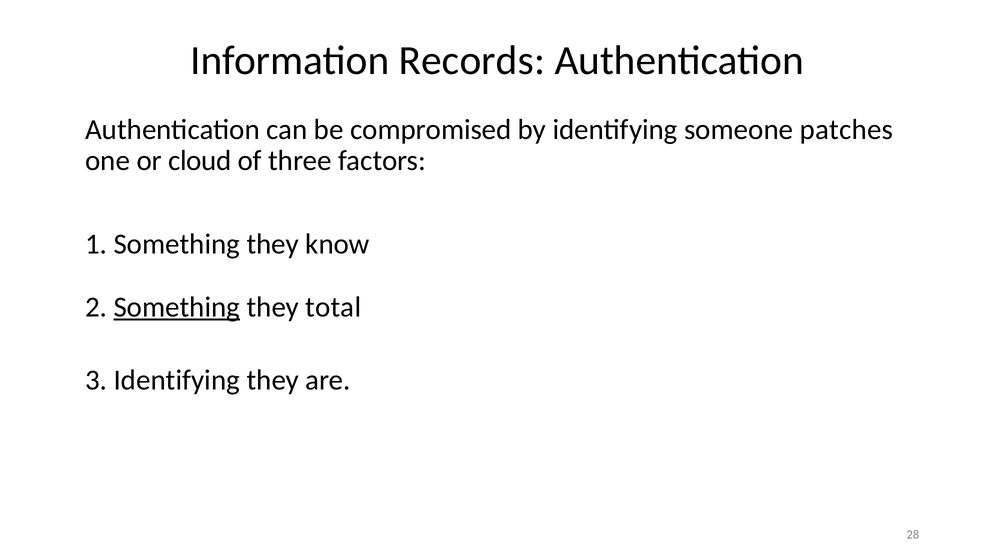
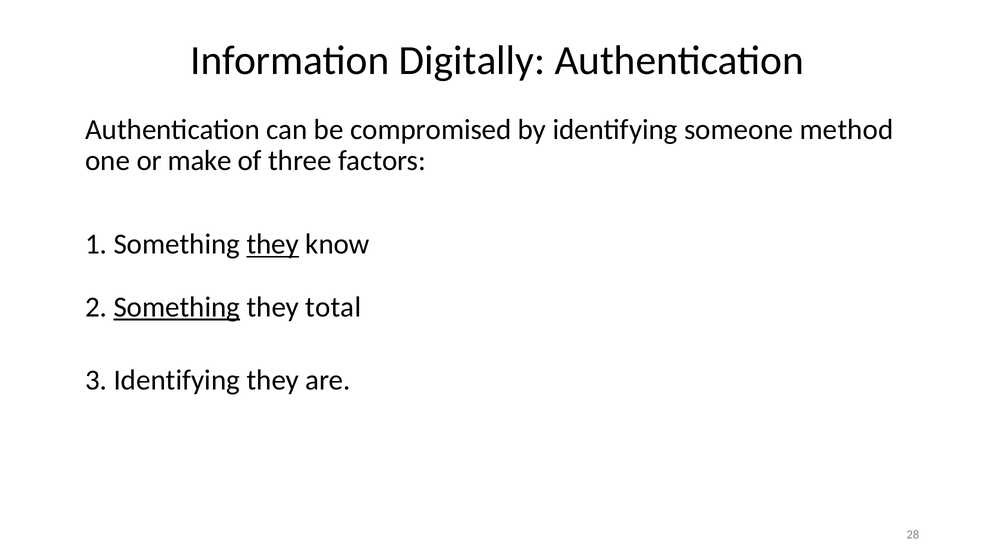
Records: Records -> Digitally
patches: patches -> method
cloud: cloud -> make
they at (273, 244) underline: none -> present
